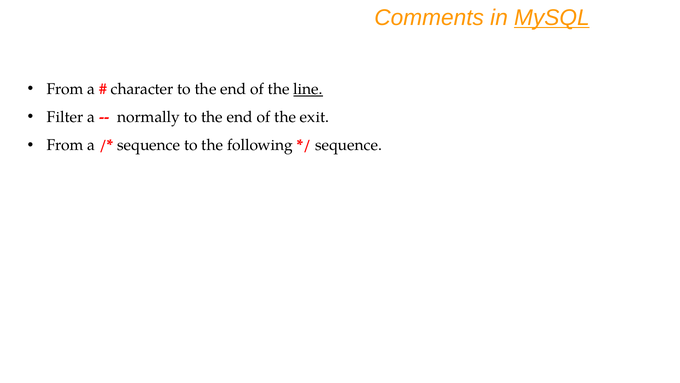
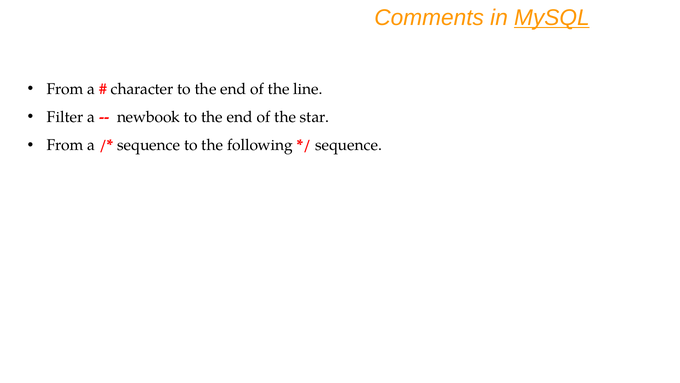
line underline: present -> none
normally: normally -> newbook
exit: exit -> star
